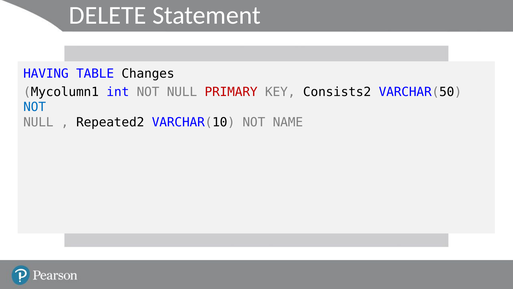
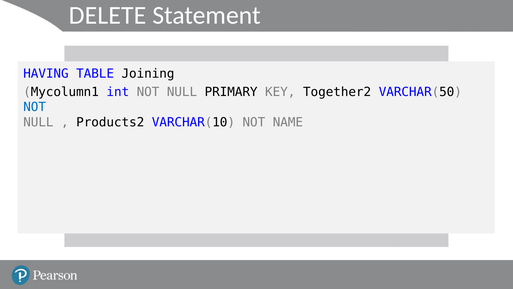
Changes: Changes -> Joining
PRIMARY colour: red -> black
Consists2: Consists2 -> Together2
Repeated2: Repeated2 -> Products2
